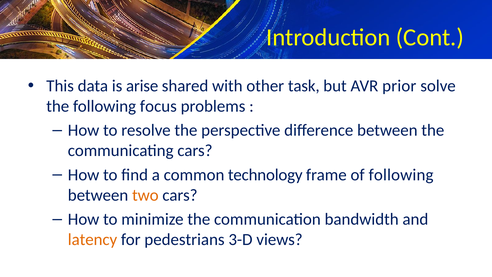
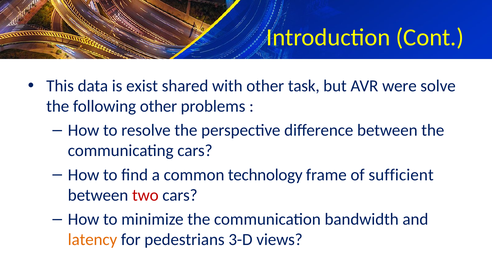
arise: arise -> exist
prior: prior -> were
following focus: focus -> other
of following: following -> sufficient
two colour: orange -> red
